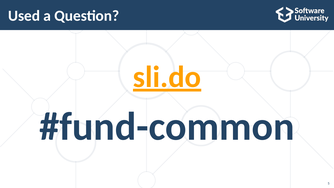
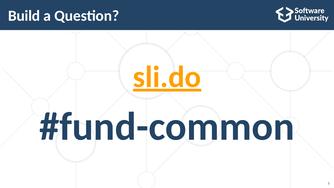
Used: Used -> Build
